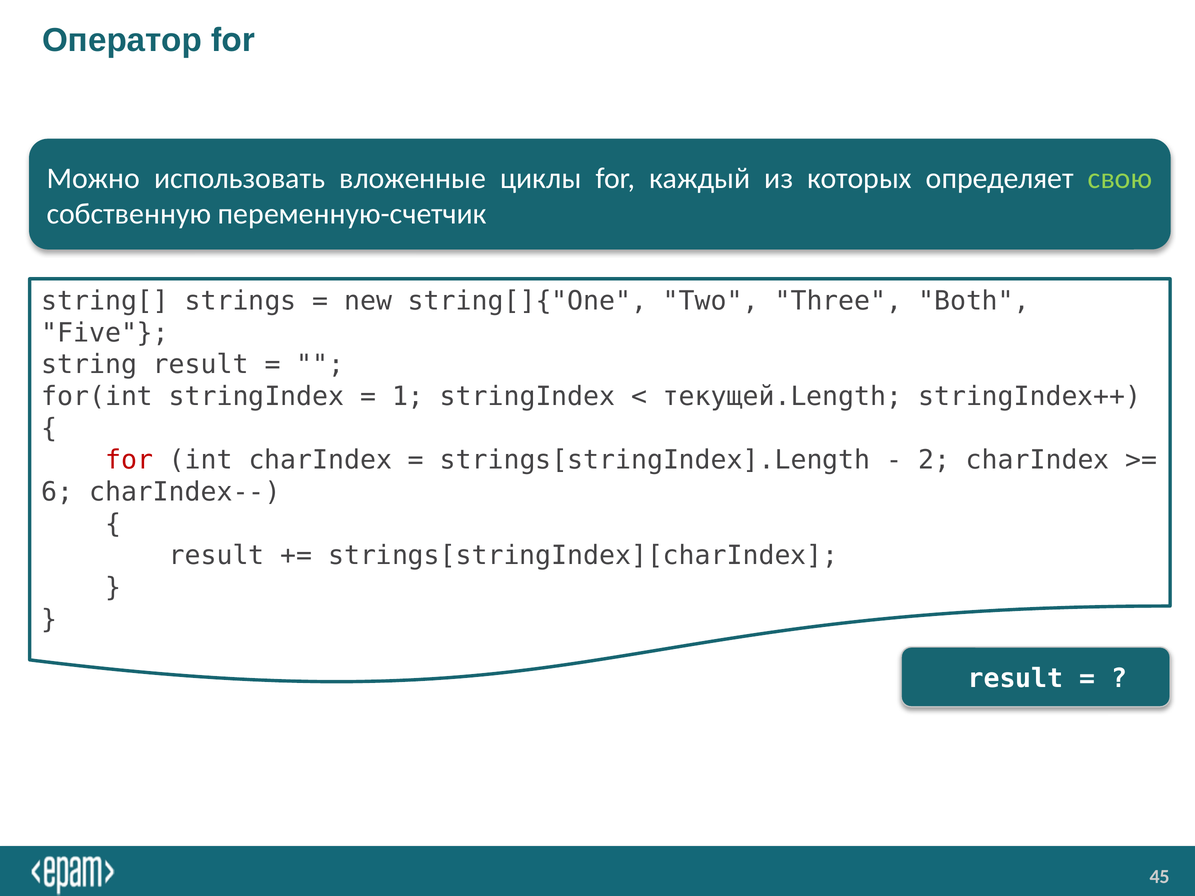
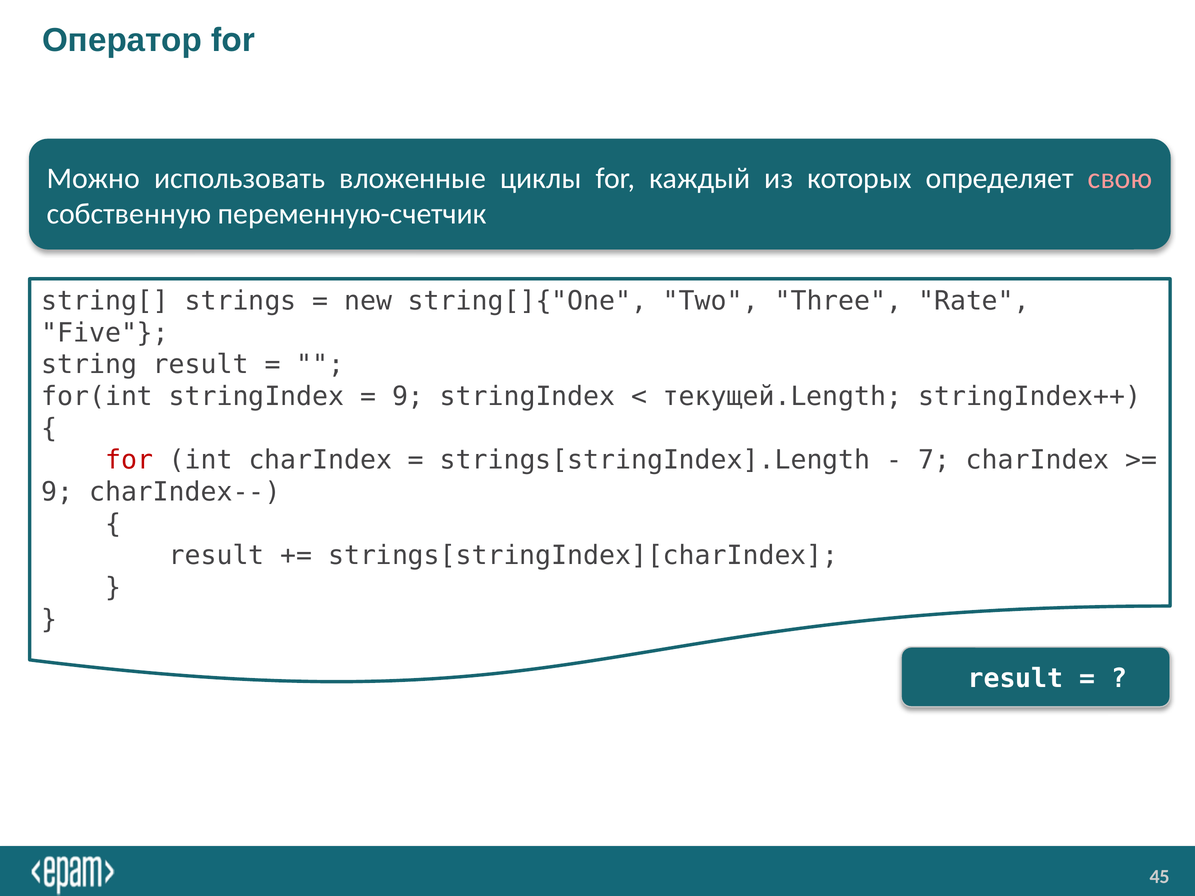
свою colour: light green -> pink
Both: Both -> Rate
1 at (408, 397): 1 -> 9
2: 2 -> 7
6 at (57, 492): 6 -> 9
